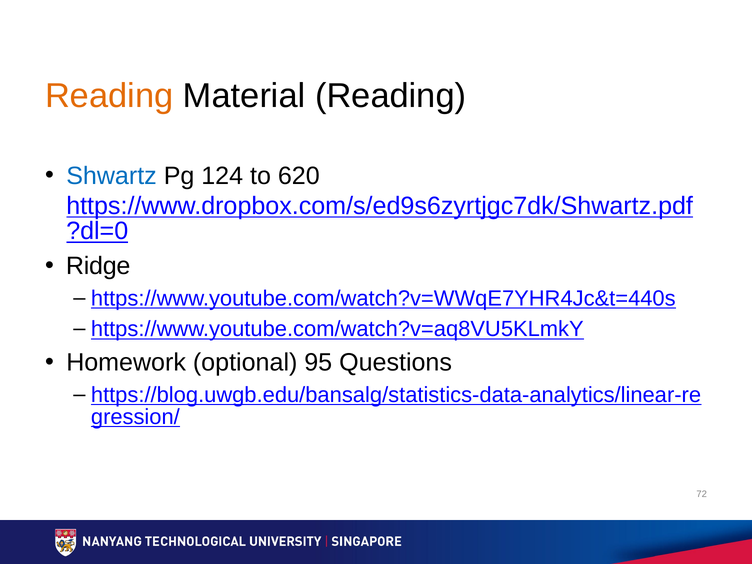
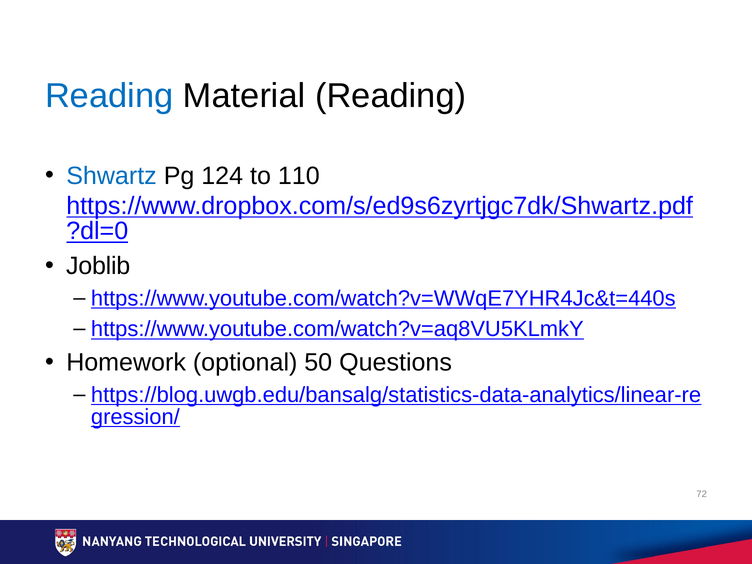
Reading at (109, 96) colour: orange -> blue
620: 620 -> 110
Ridge: Ridge -> Joblib
95: 95 -> 50
